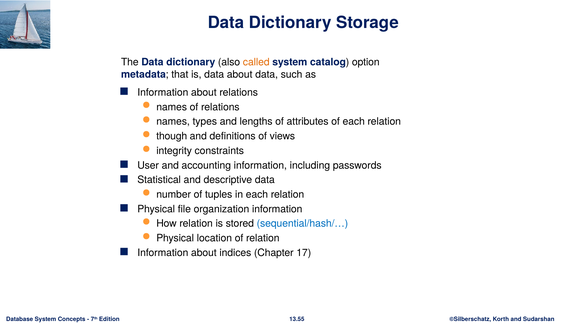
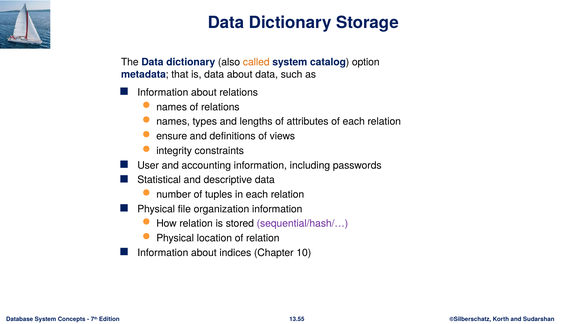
though: though -> ensure
sequential/hash/… colour: blue -> purple
17: 17 -> 10
